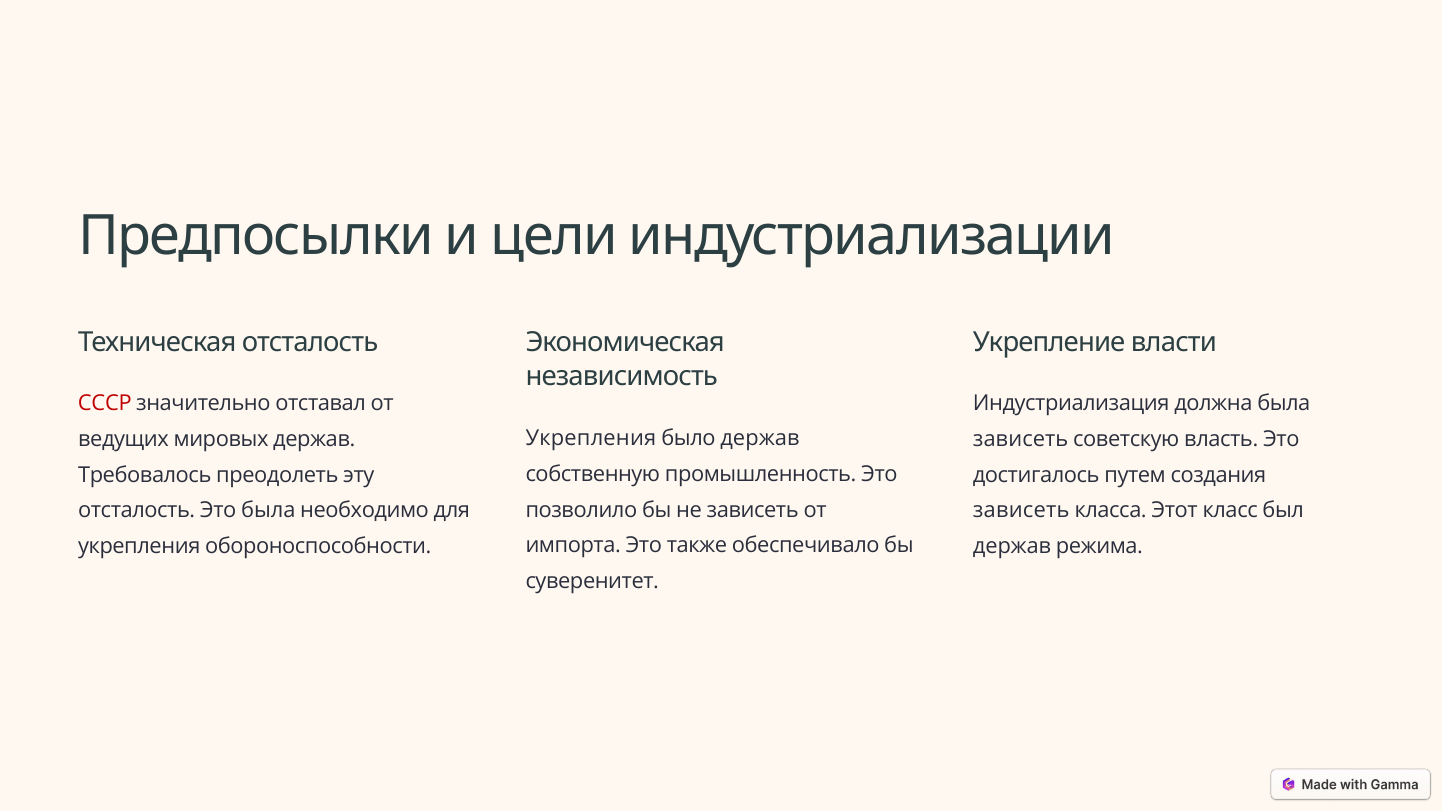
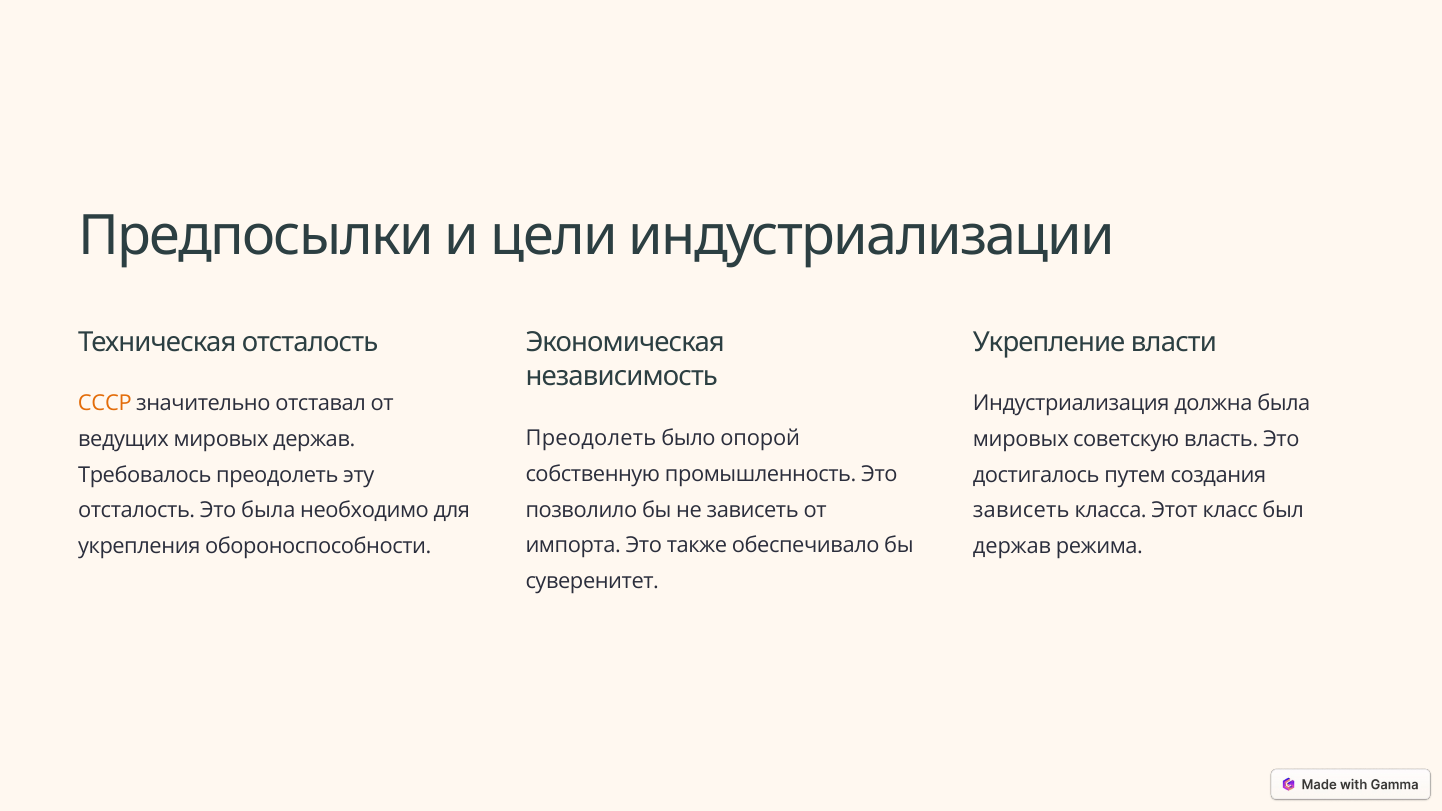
СССР colour: red -> orange
Укрепления at (591, 439): Укрепления -> Преодолеть
было держав: держав -> опорой
зависеть at (1021, 439): зависеть -> мировых
